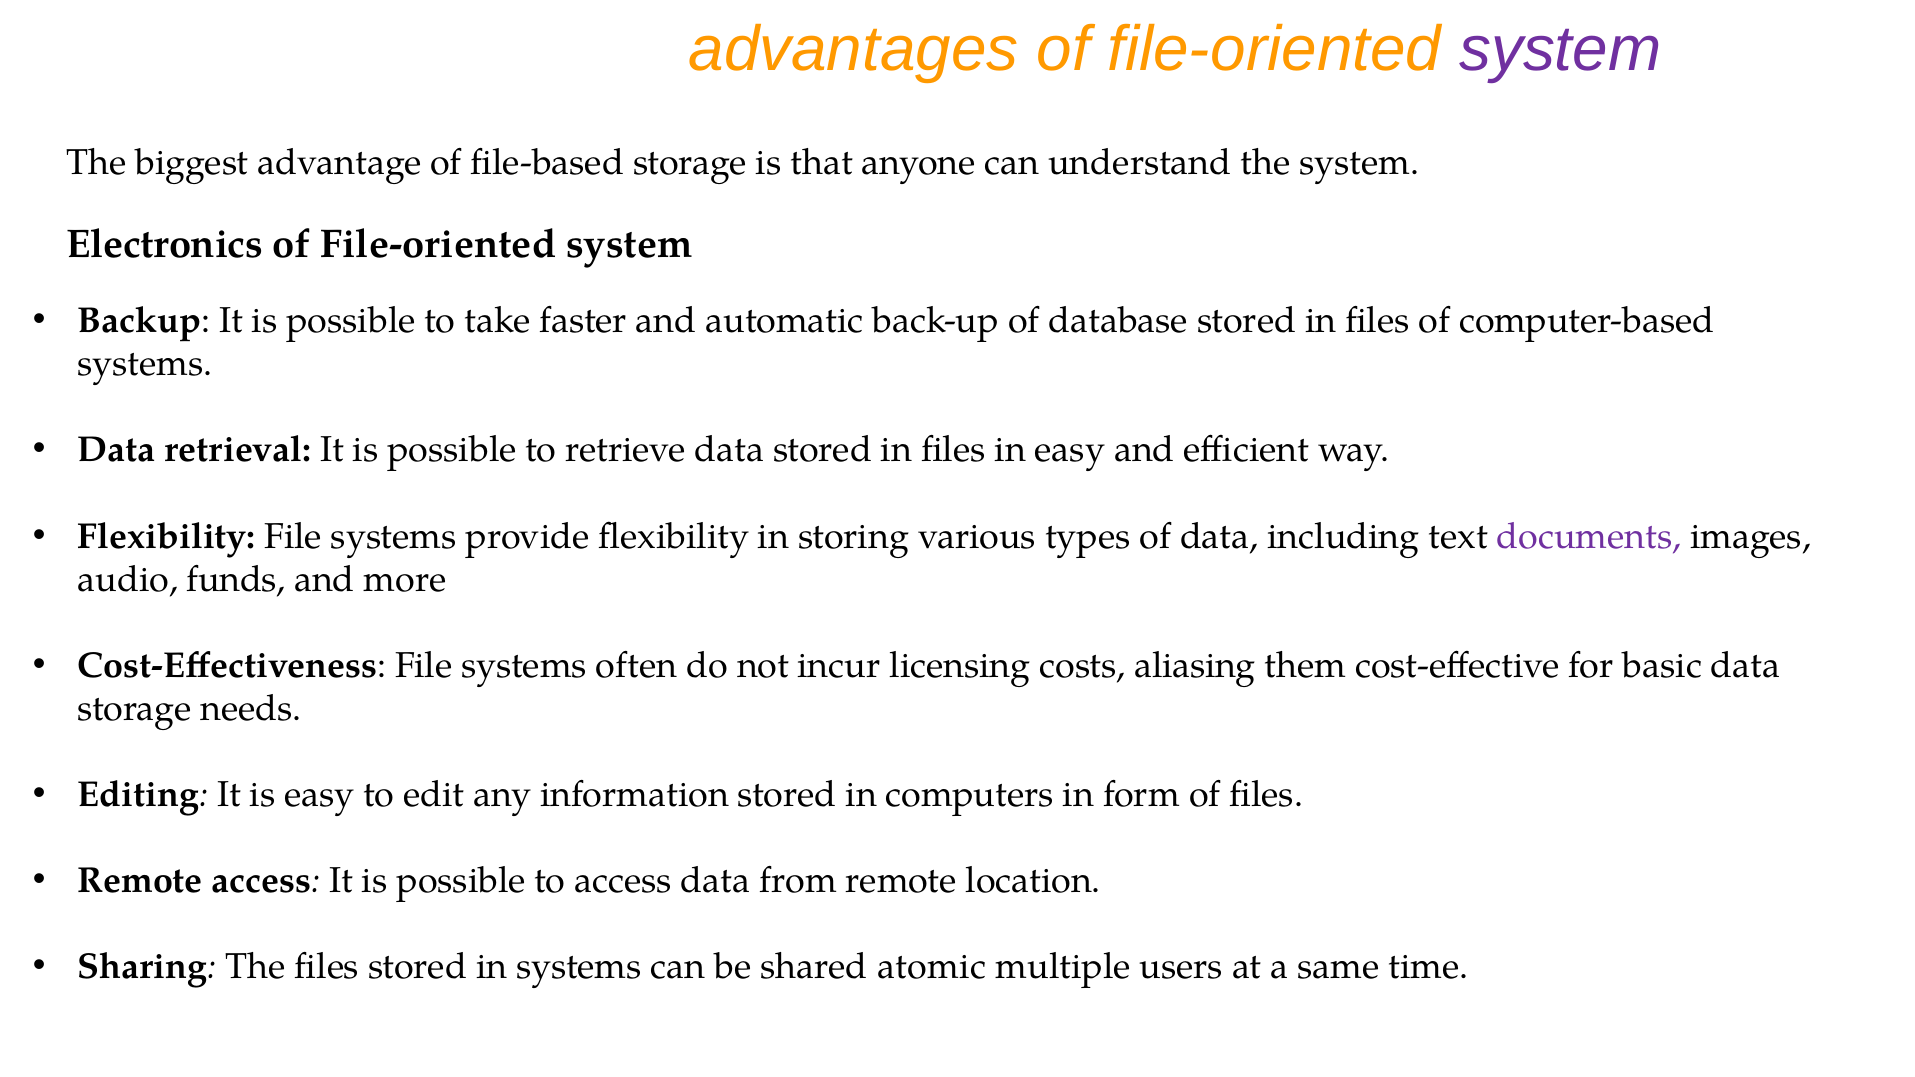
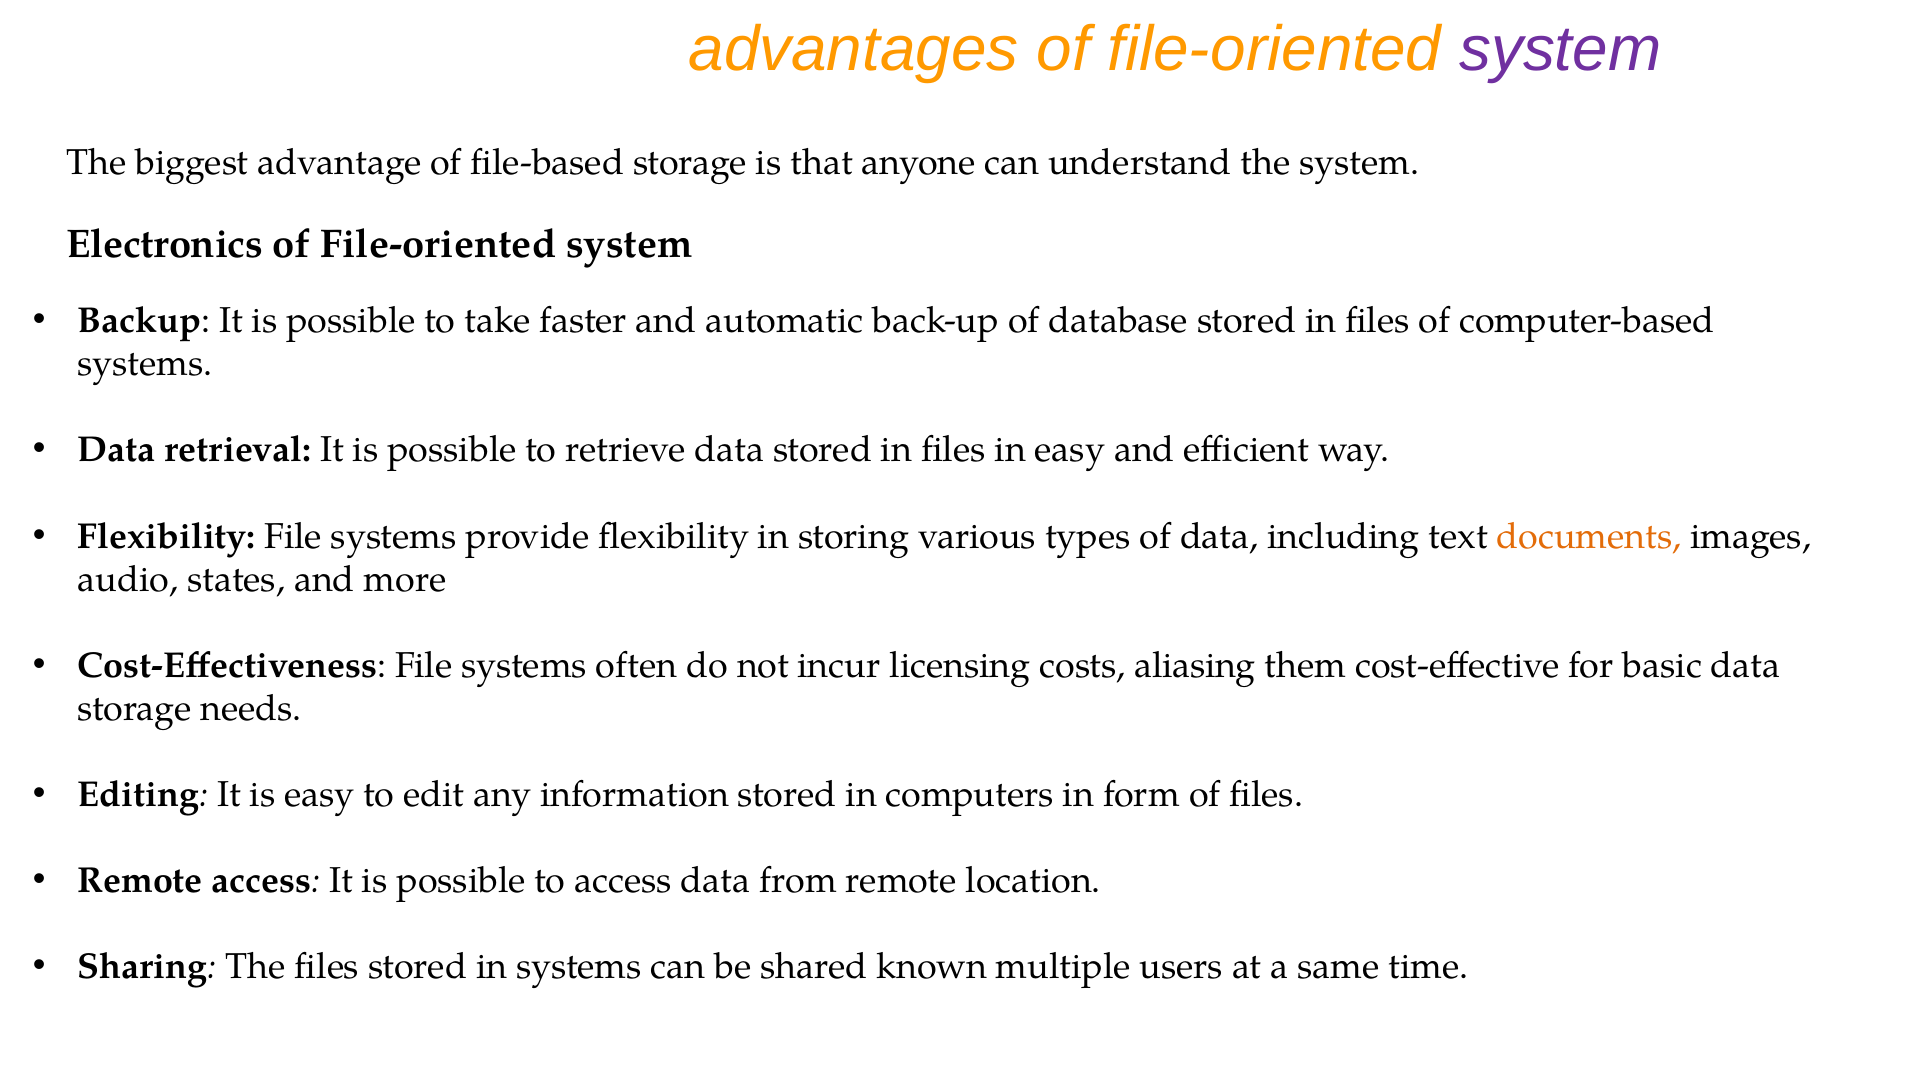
documents colour: purple -> orange
funds: funds -> states
atomic: atomic -> known
